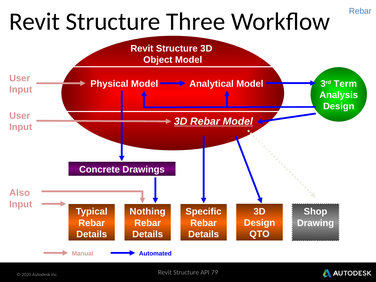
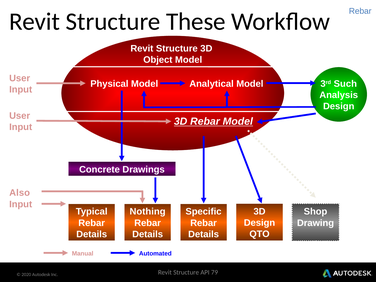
Three: Three -> These
Term: Term -> Such
